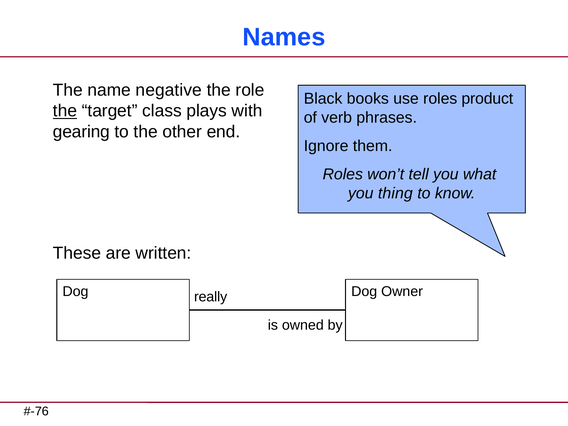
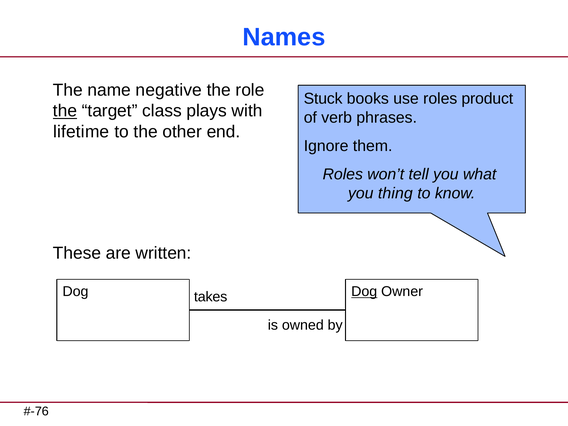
Black: Black -> Stuck
gearing: gearing -> lifetime
Dog at (364, 292) underline: none -> present
really: really -> takes
